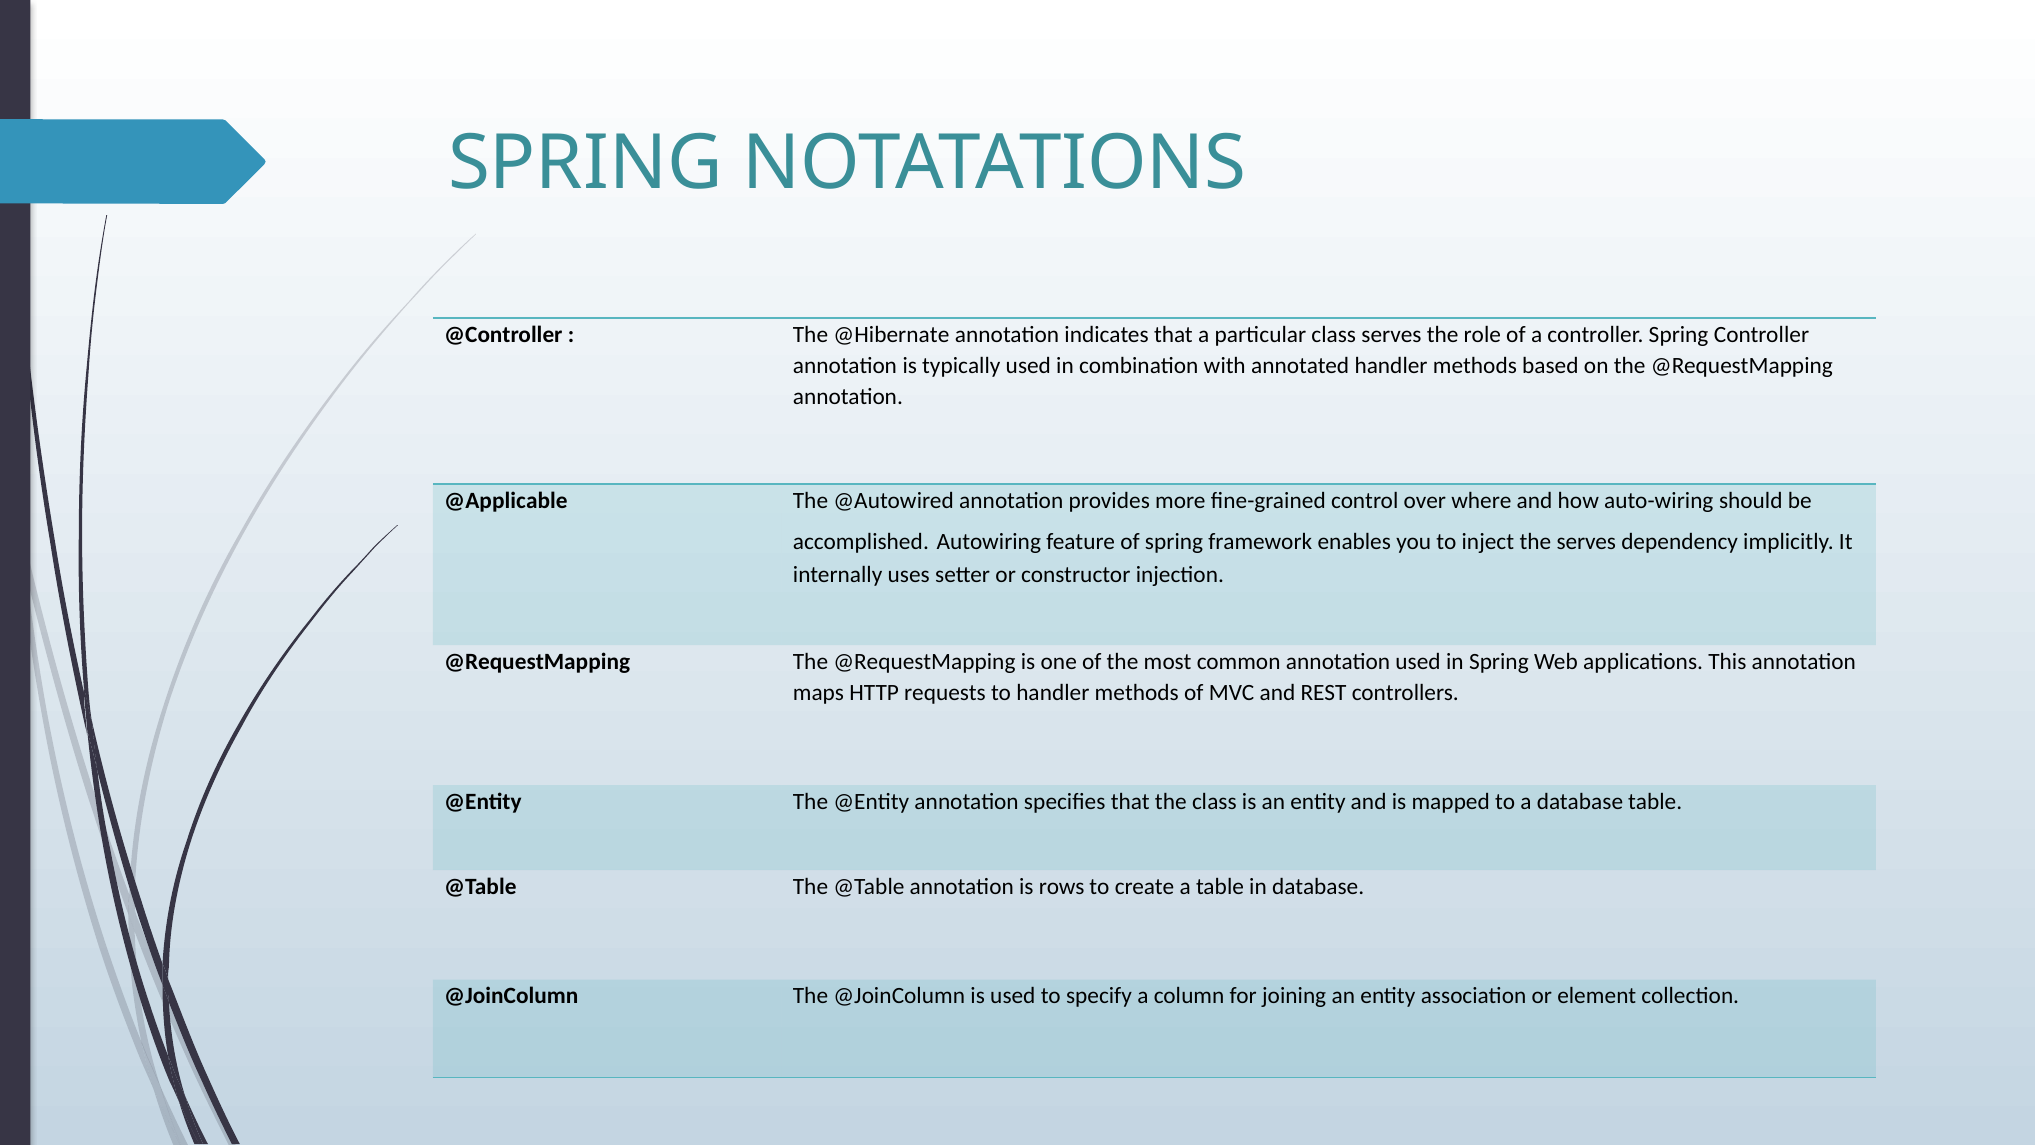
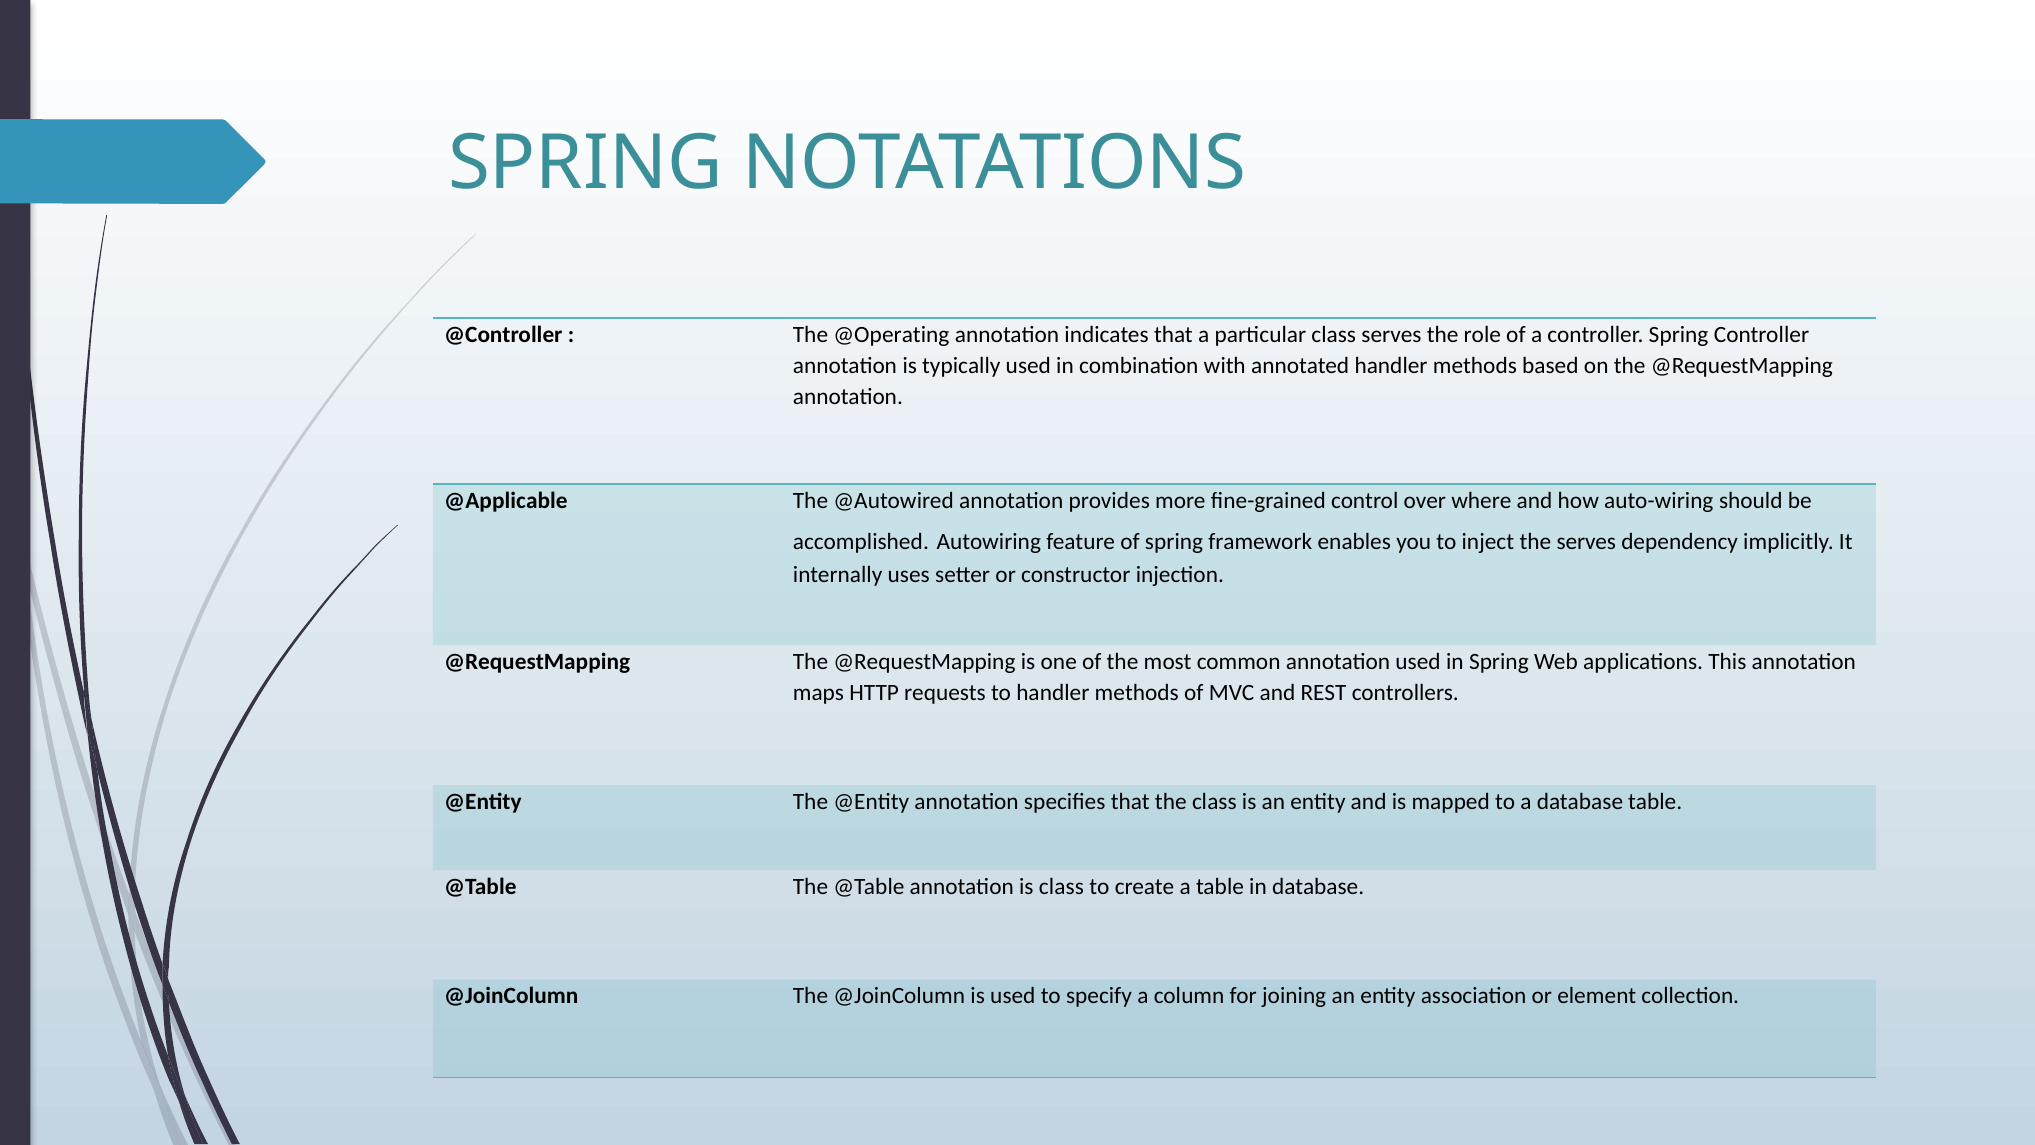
@Hibernate: @Hibernate -> @Operating
is rows: rows -> class
